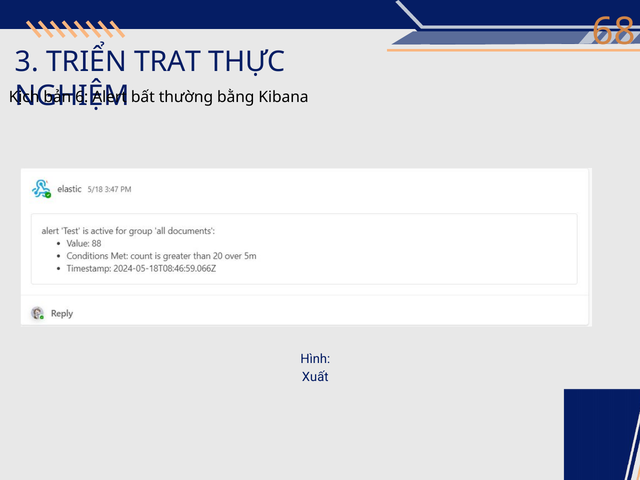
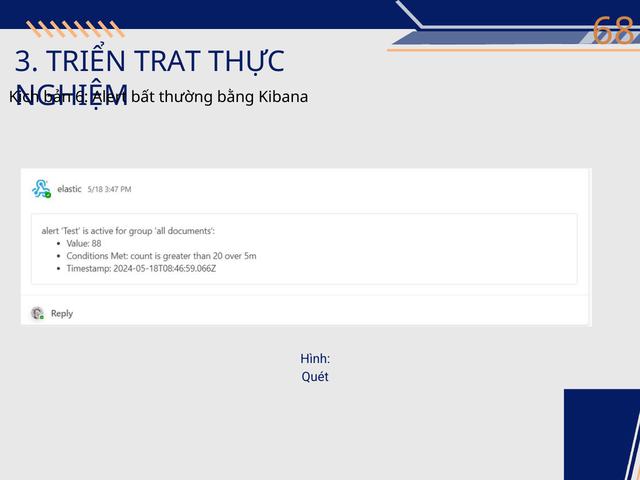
Xuất: Xuất -> Quét
